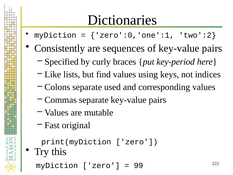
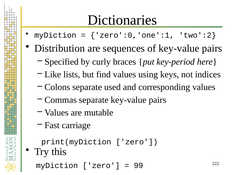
Consistently: Consistently -> Distribution
original: original -> carriage
